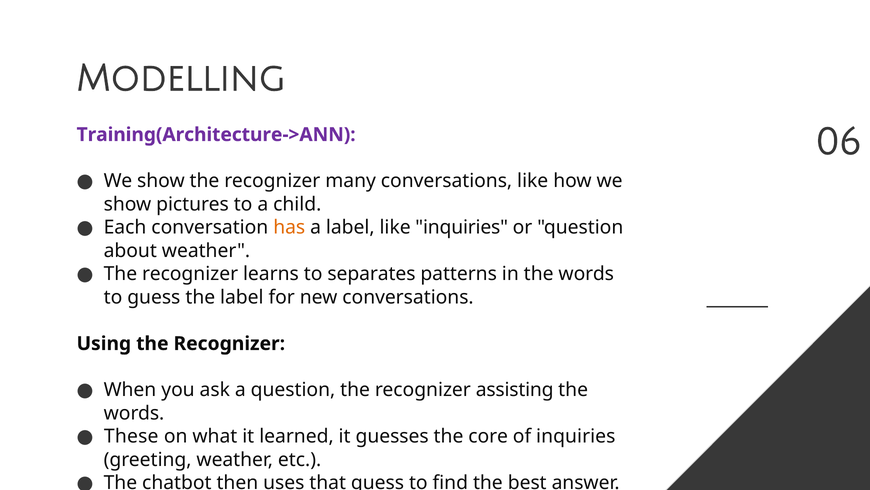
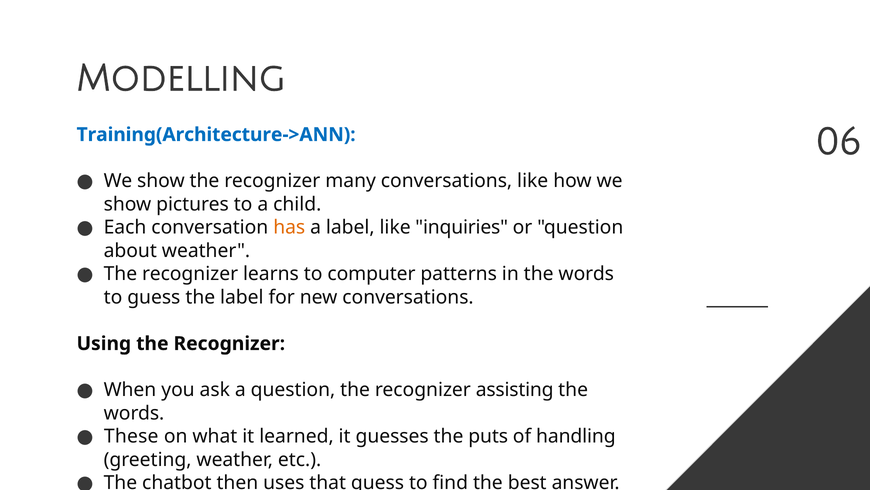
Training(Architecture->ANN colour: purple -> blue
separates: separates -> computer
core: core -> puts
of inquiries: inquiries -> handling
